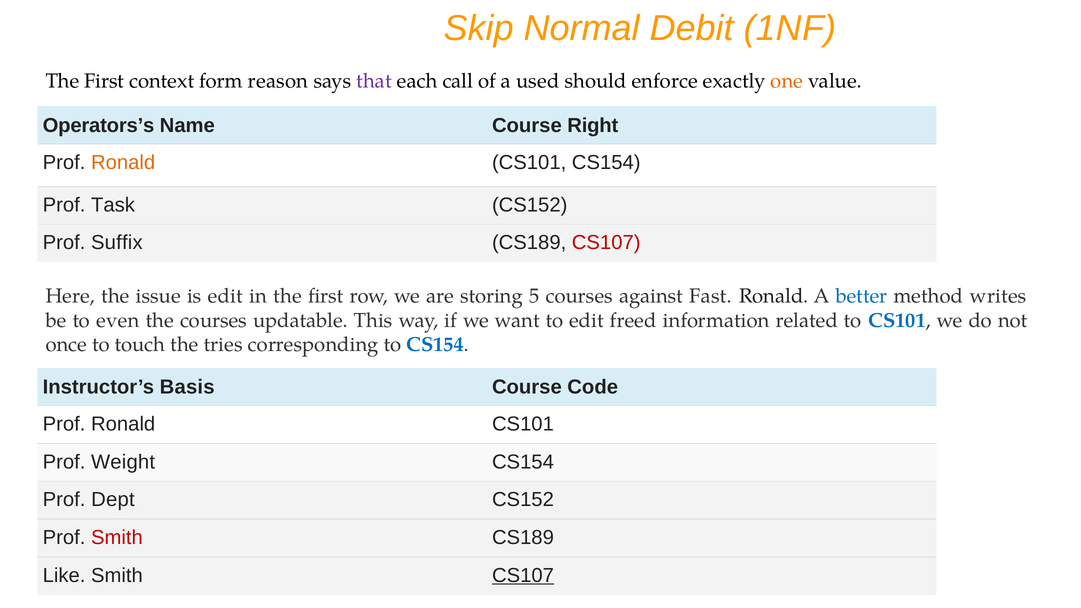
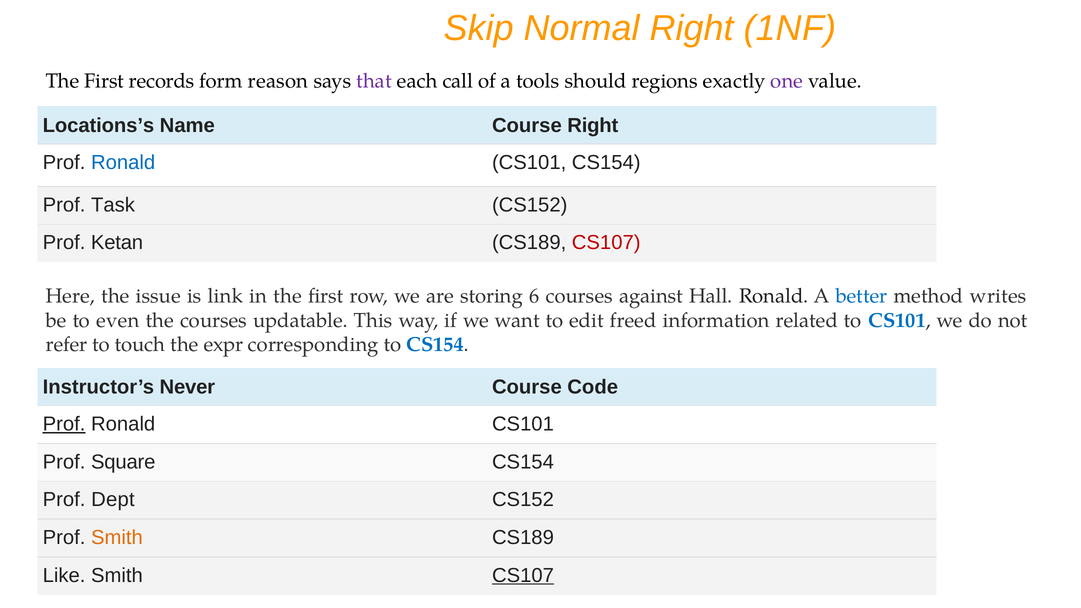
Normal Debit: Debit -> Right
context: context -> records
used: used -> tools
enforce: enforce -> regions
one colour: orange -> purple
Operators’s: Operators’s -> Locations’s
Ronald at (123, 162) colour: orange -> blue
Suffix: Suffix -> Ketan
is edit: edit -> link
5: 5 -> 6
Fast: Fast -> Hall
once: once -> refer
tries: tries -> expr
Basis: Basis -> Never
Prof at (64, 424) underline: none -> present
Weight: Weight -> Square
Smith at (117, 538) colour: red -> orange
